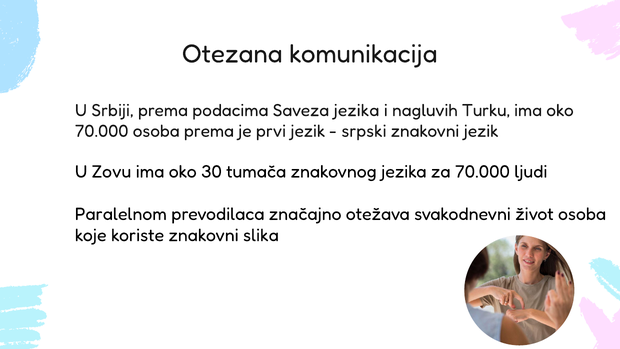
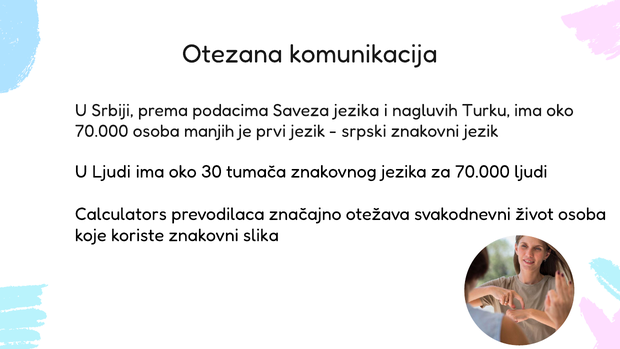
osoba prema: prema -> manjih
U Zovu: Zovu -> Ljudi
Paralelnom: Paralelnom -> Calculators
